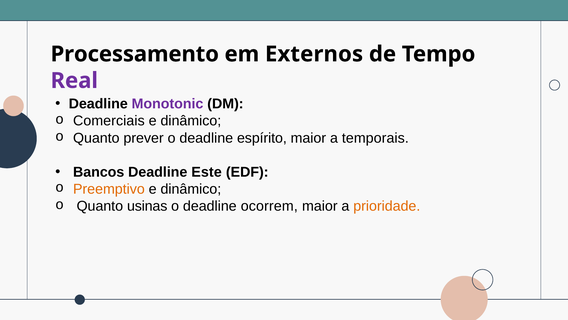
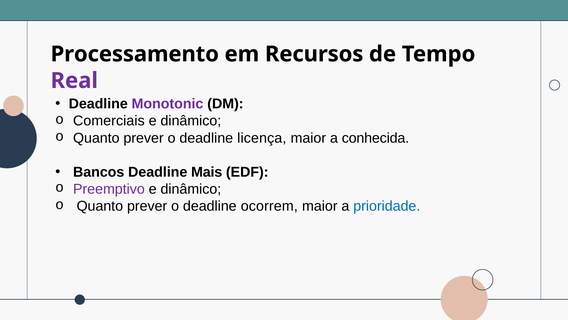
Externos: Externos -> Recursos
espírito: espírito -> licença
temporais: temporais -> conhecida
Este: Este -> Mais
Preemptivo colour: orange -> purple
usinas at (147, 206): usinas -> prever
prioridade colour: orange -> blue
